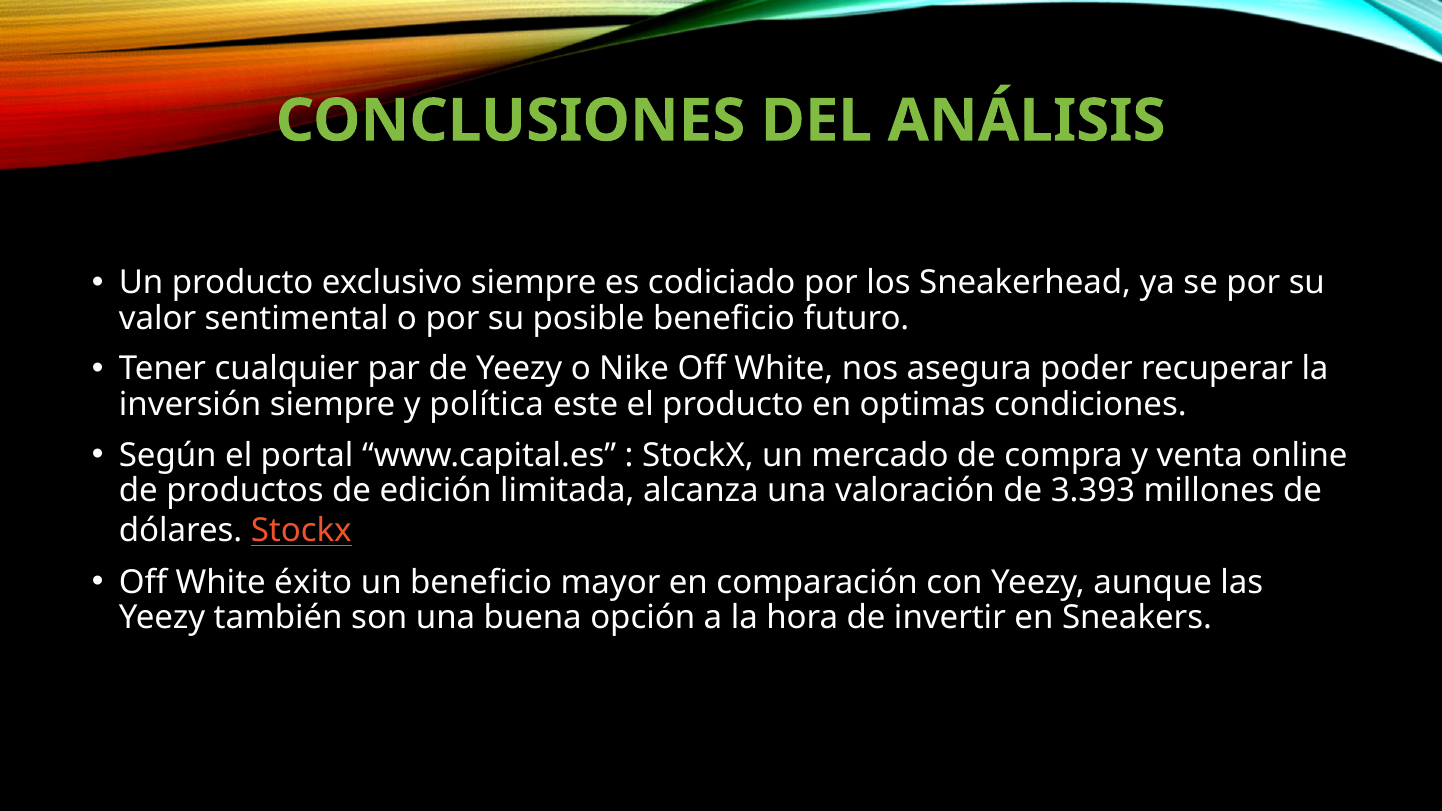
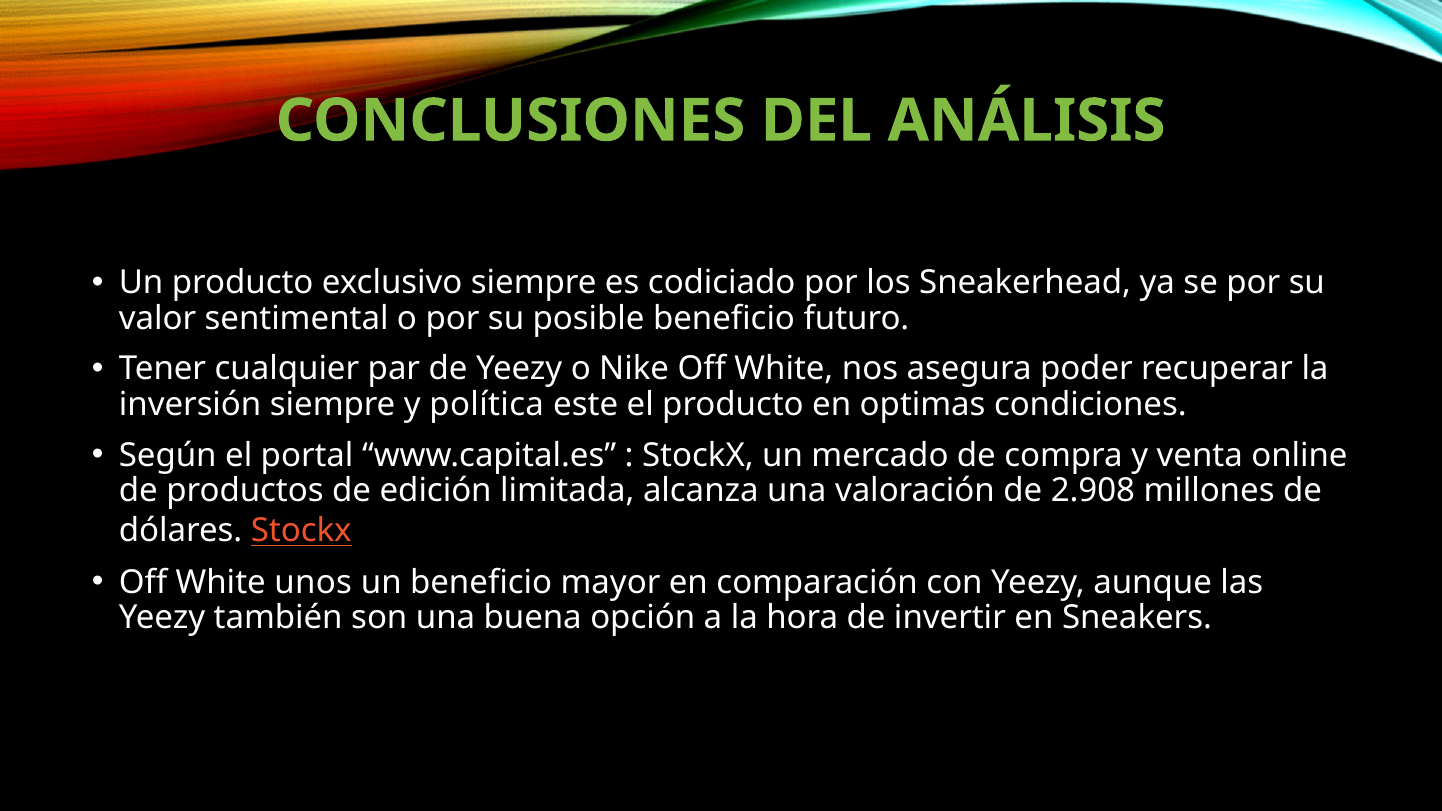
3.393: 3.393 -> 2.908
éxito: éxito -> unos
